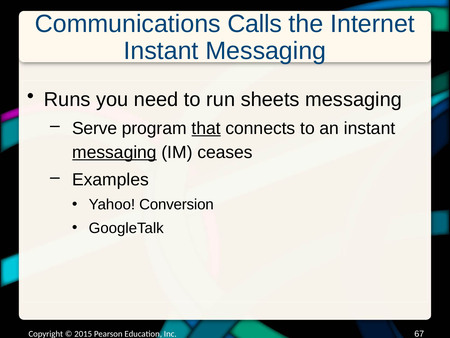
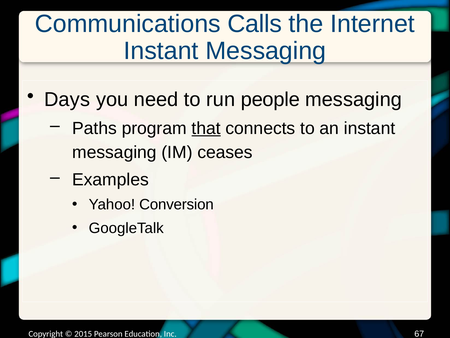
Runs: Runs -> Days
sheets: sheets -> people
Serve: Serve -> Paths
messaging at (114, 152) underline: present -> none
